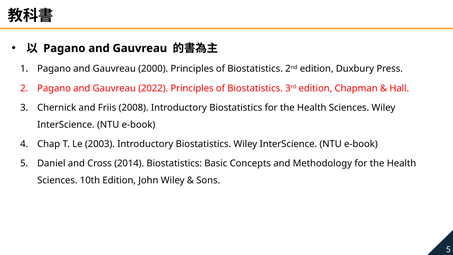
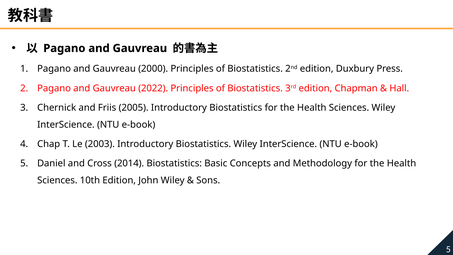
2008: 2008 -> 2005
